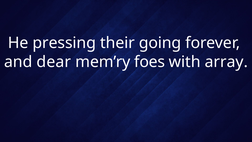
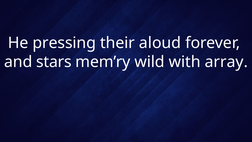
going: going -> aloud
dear: dear -> stars
foes: foes -> wild
